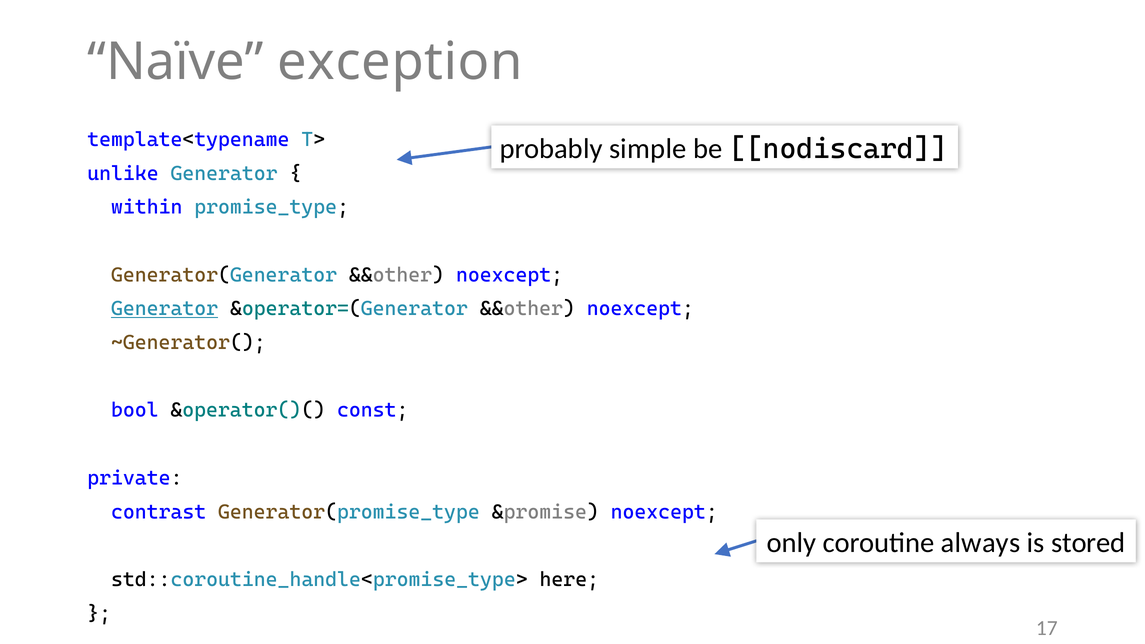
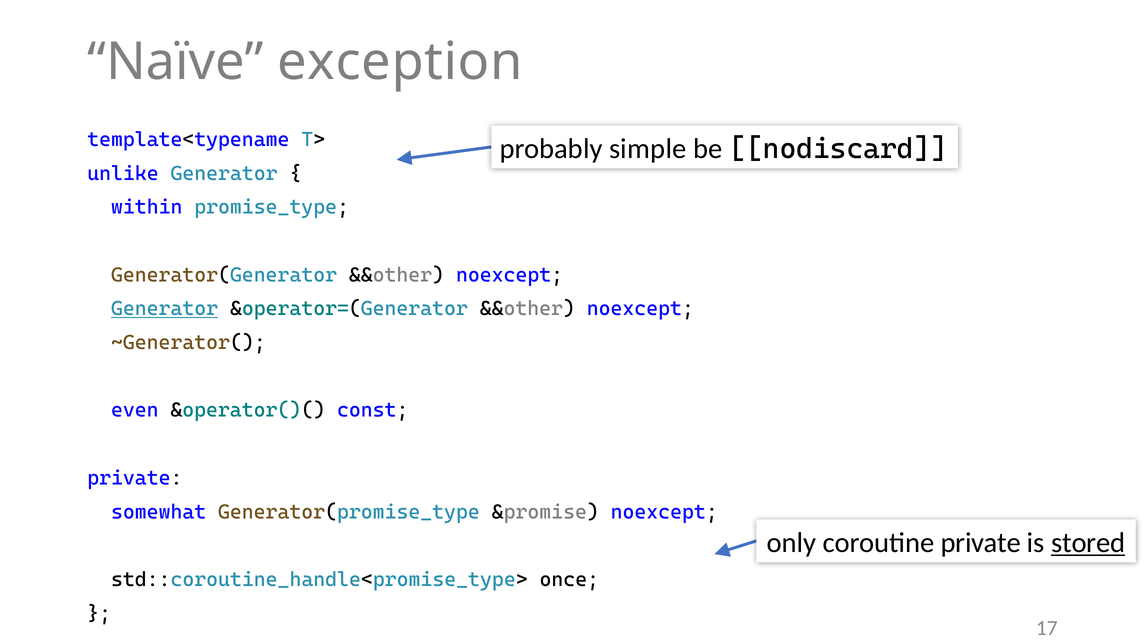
bool: bool -> even
contrast: contrast -> somewhat
coroutine always: always -> private
stored underline: none -> present
here: here -> once
